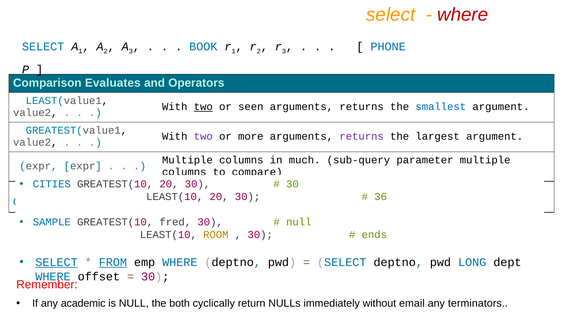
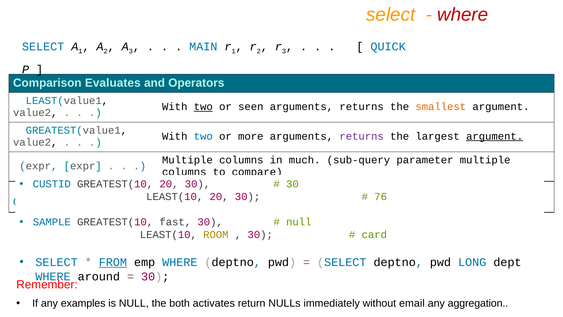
BOOK: BOOK -> MAIN
PHONE: PHONE -> QUICK
smallest colour: blue -> orange
two at (203, 136) colour: purple -> blue
argument at (495, 136) underline: none -> present
CITIES: CITIES -> CUSTID
36: 36 -> 76
fred: fred -> fast
ends: ends -> card
SELECT at (57, 262) underline: present -> none
offset: offset -> around
academic: academic -> examples
cyclically: cyclically -> activates
terminators: terminators -> aggregation
